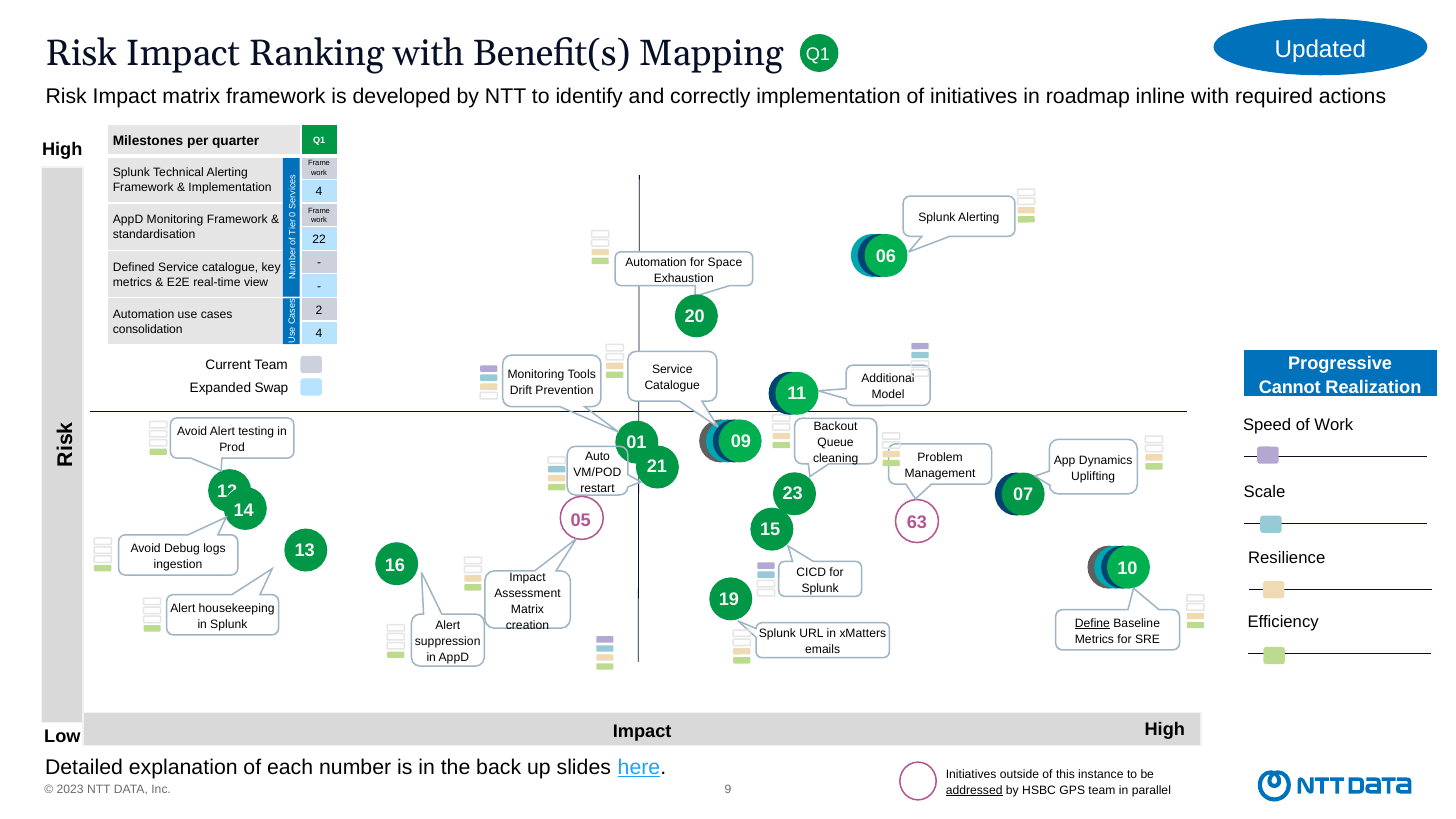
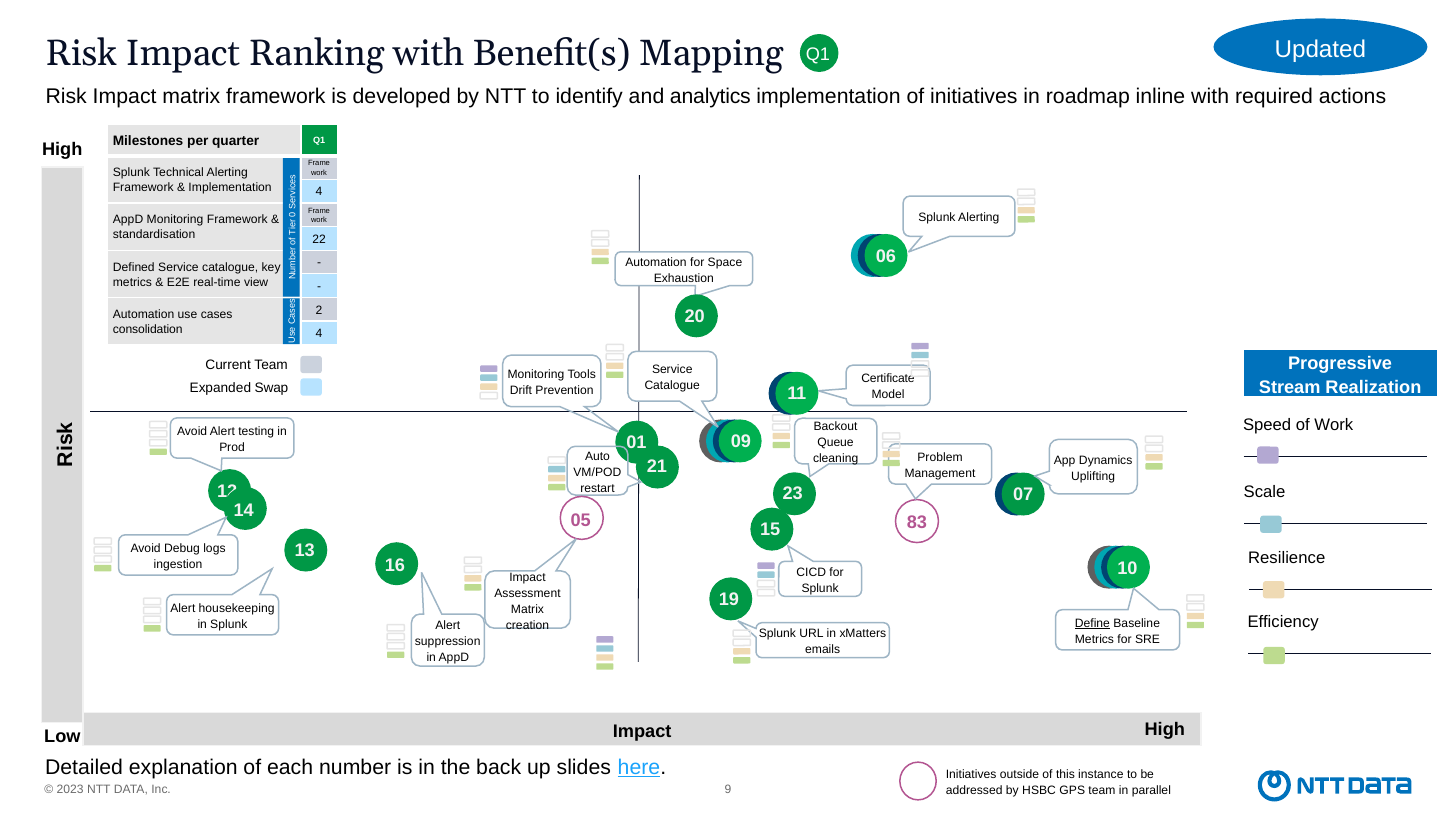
correctly: correctly -> analytics
Additional: Additional -> Certificate
Cannot: Cannot -> Stream
63: 63 -> 83
addressed underline: present -> none
